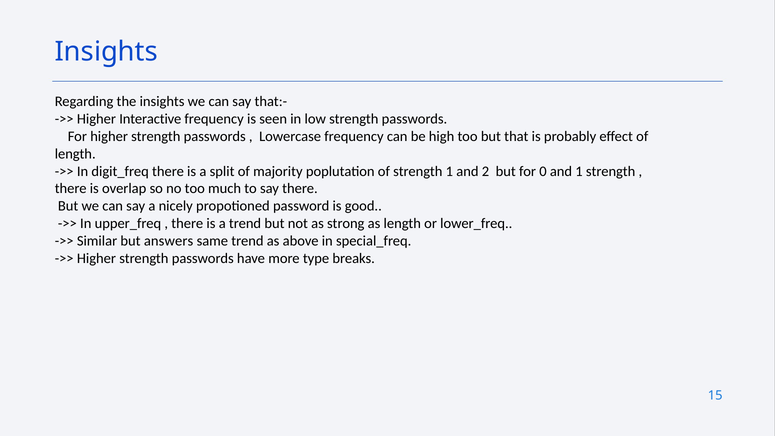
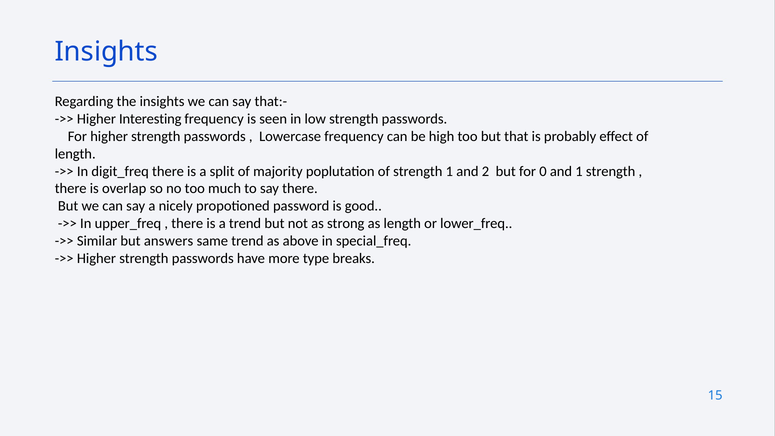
Interactive: Interactive -> Interesting
